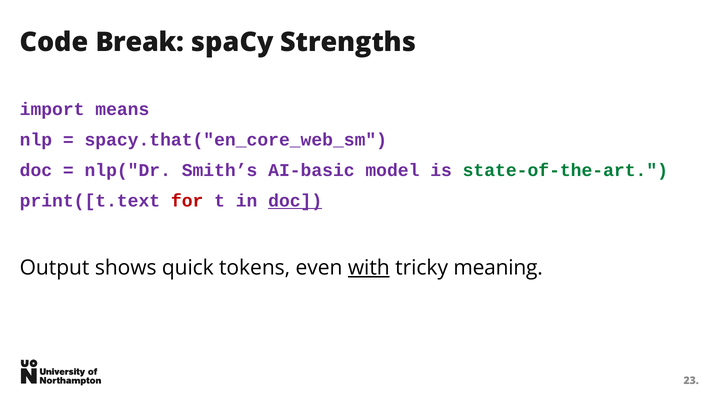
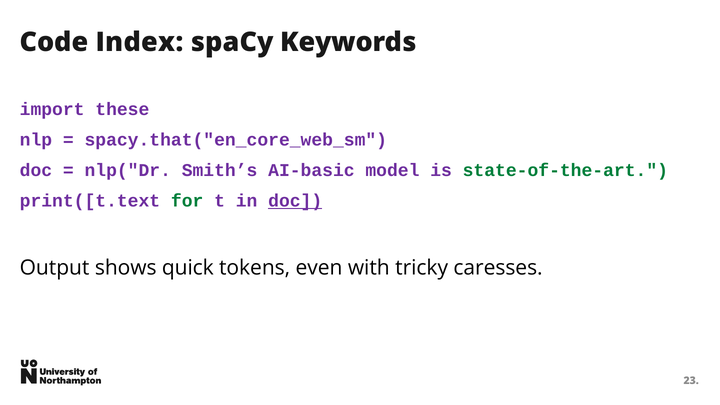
Break: Break -> Index
Strengths: Strengths -> Keywords
means: means -> these
for colour: red -> green
with underline: present -> none
meaning: meaning -> caresses
